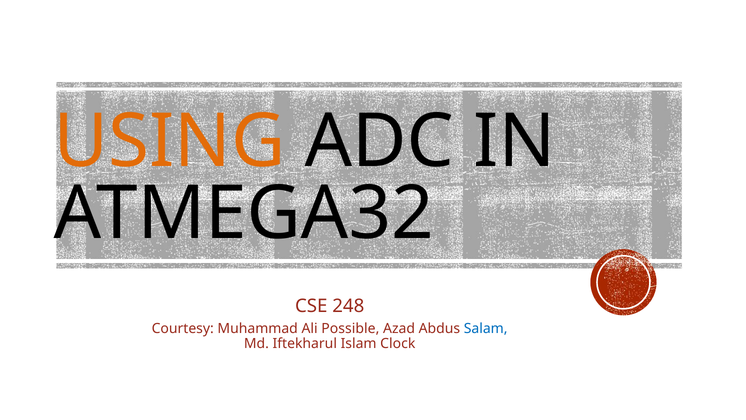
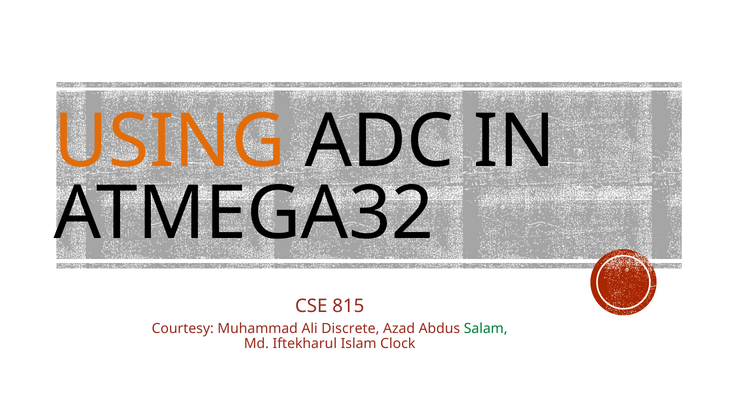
248: 248 -> 815
Possible: Possible -> Discrete
Salam colour: blue -> green
